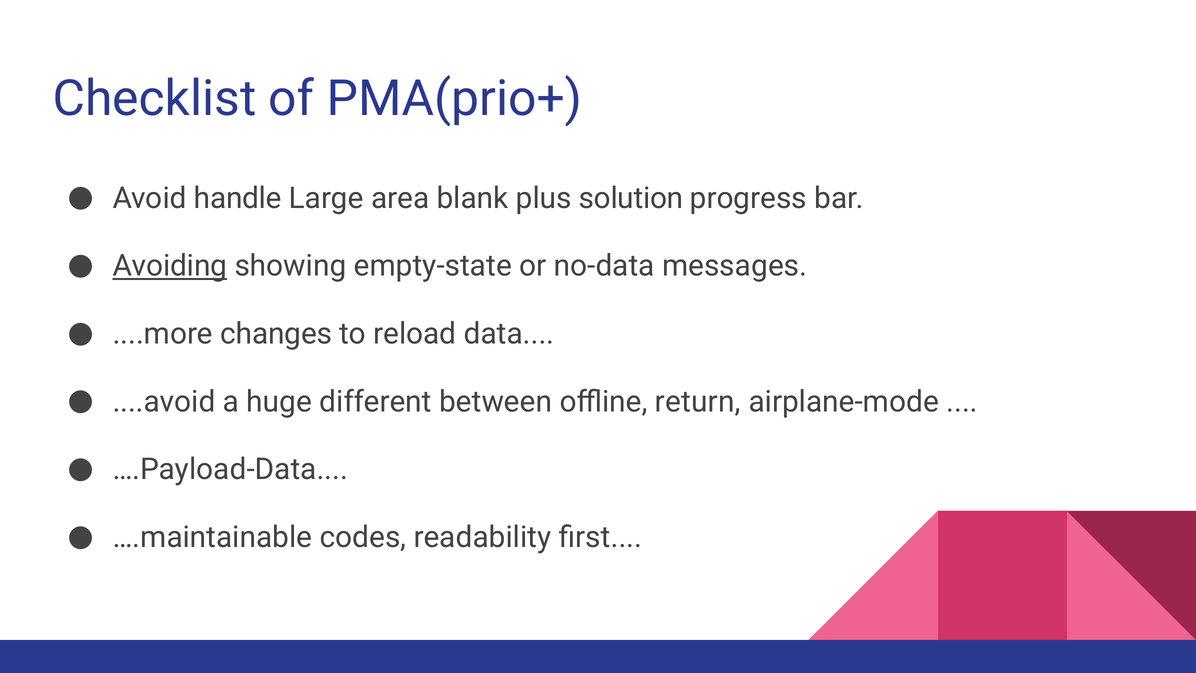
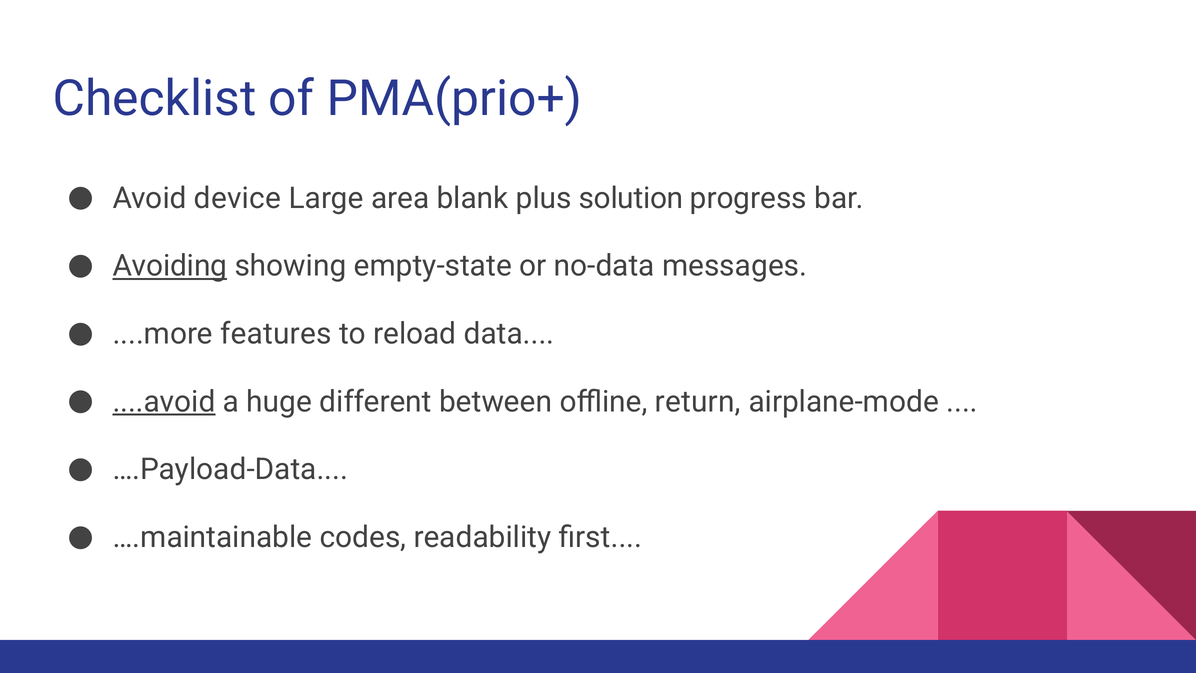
handle: handle -> device
changes: changes -> features
....avoid underline: none -> present
